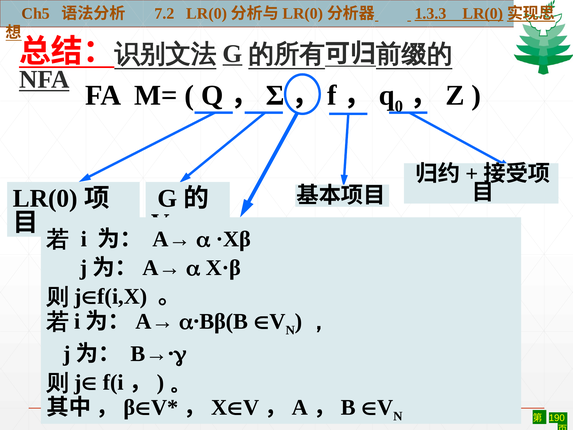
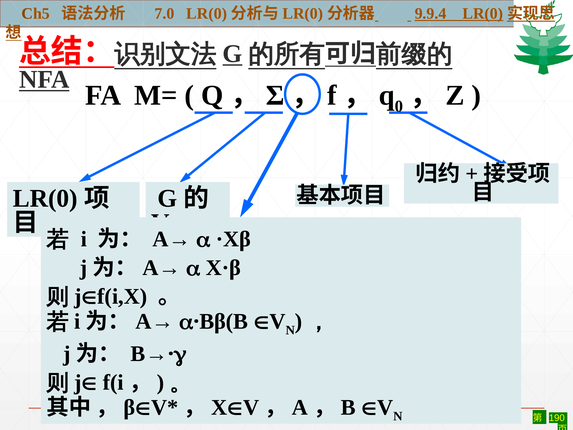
7.2: 7.2 -> 7.0
1.3.3: 1.3.3 -> 9.9.4
